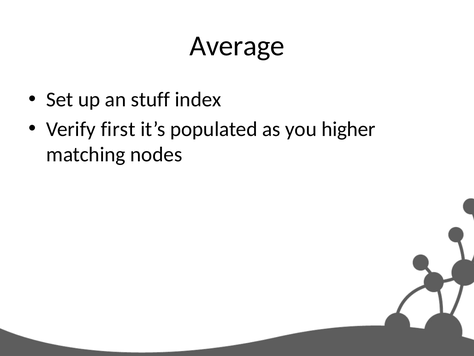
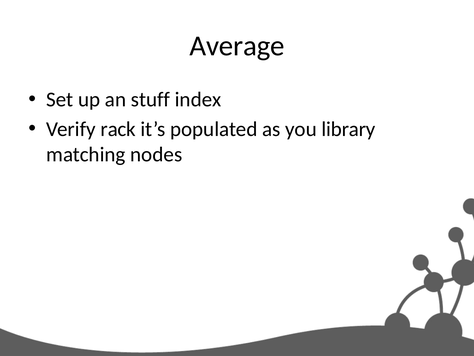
first: first -> rack
higher: higher -> library
